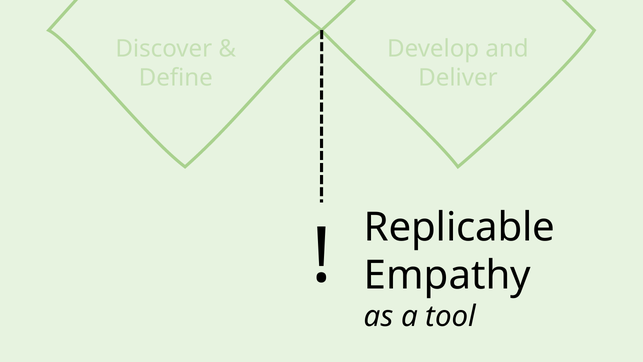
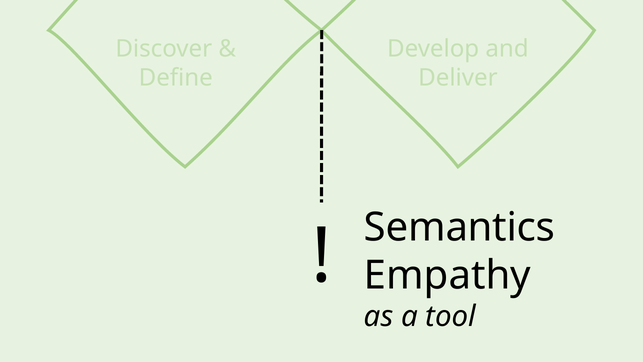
Replicable: Replicable -> Semantics
